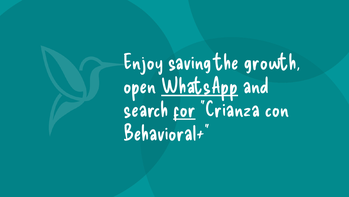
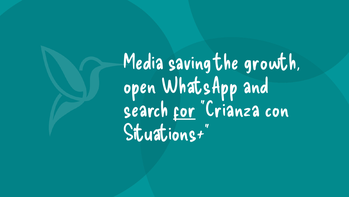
Enjoy: Enjoy -> Media
WhatsApp underline: present -> none
Behavioral+: Behavioral+ -> Situations+
